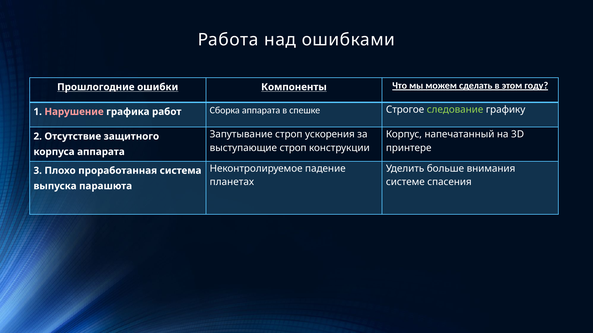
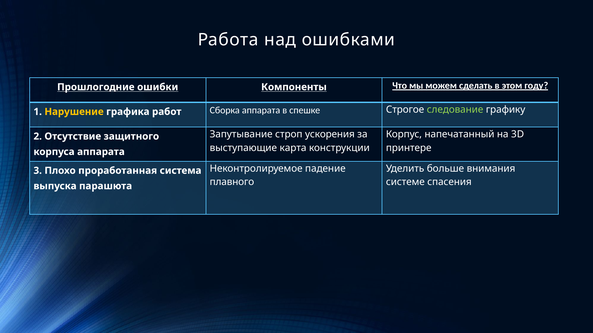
Нарушение colour: pink -> yellow
выступающие строп: строп -> карта
планетах: планетах -> плавного
